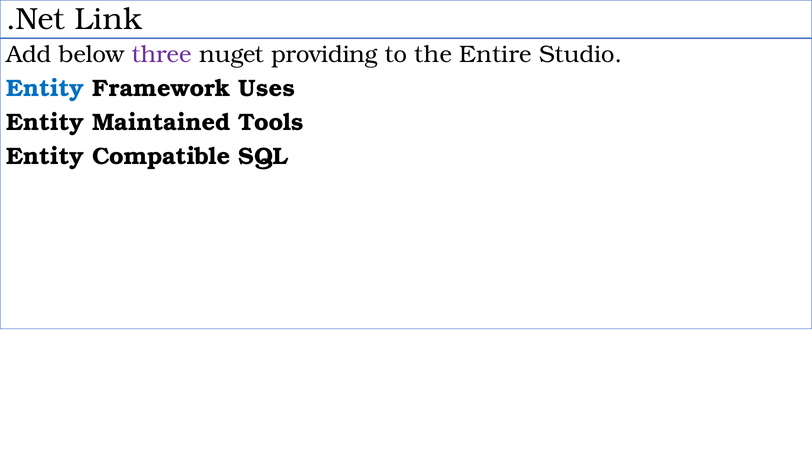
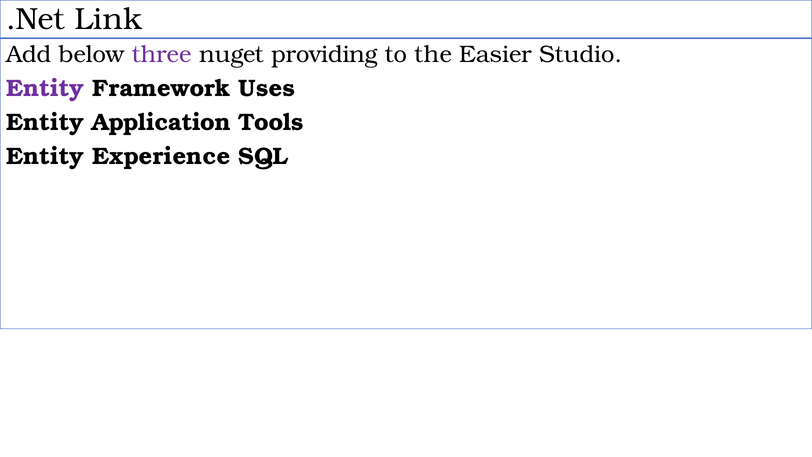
Entire: Entire -> Easier
Entity at (45, 88) colour: blue -> purple
Maintained: Maintained -> Application
Compatible: Compatible -> Experience
